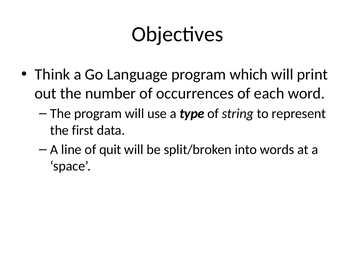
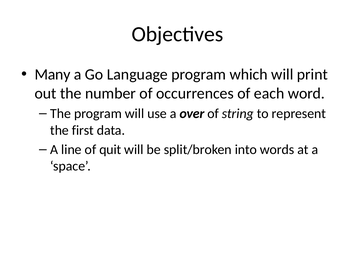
Think: Think -> Many
type: type -> over
